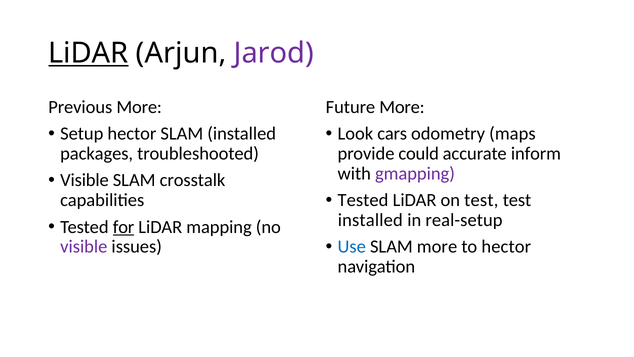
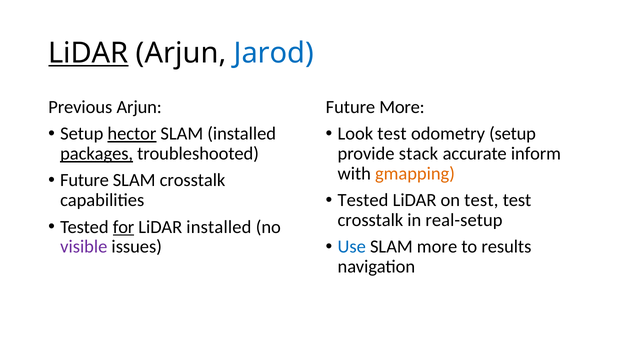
Jarod colour: purple -> blue
Previous More: More -> Arjun
hector at (132, 134) underline: none -> present
Look cars: cars -> test
odometry maps: maps -> setup
packages underline: none -> present
could: could -> stack
gmapping colour: purple -> orange
Visible at (84, 180): Visible -> Future
installed at (370, 220): installed -> crosstalk
LiDAR mapping: mapping -> installed
to hector: hector -> results
